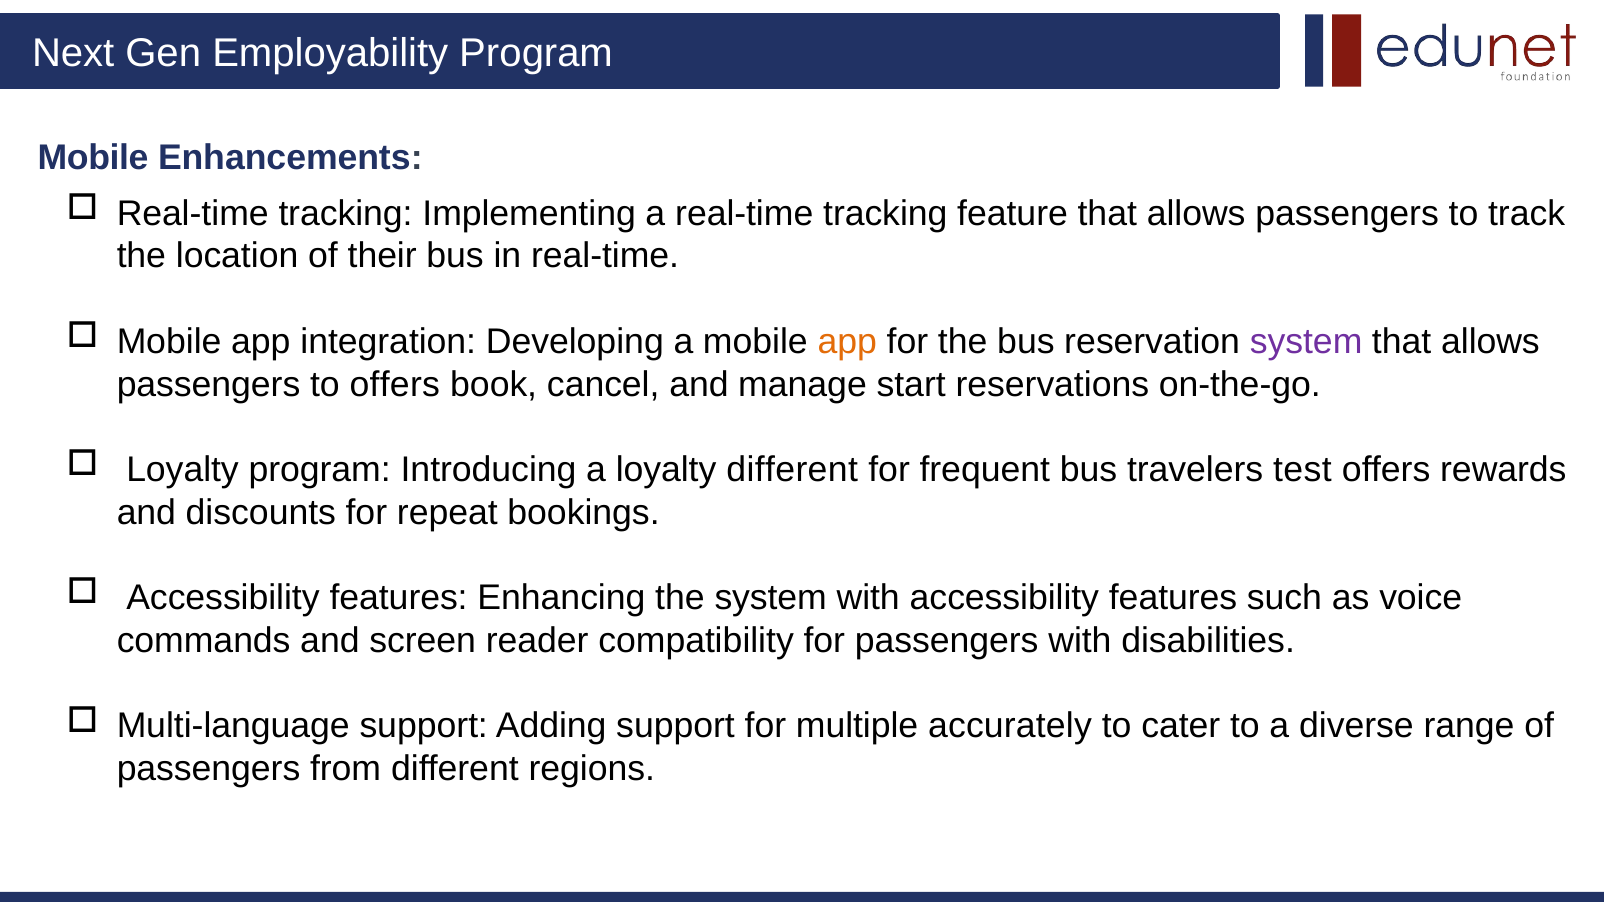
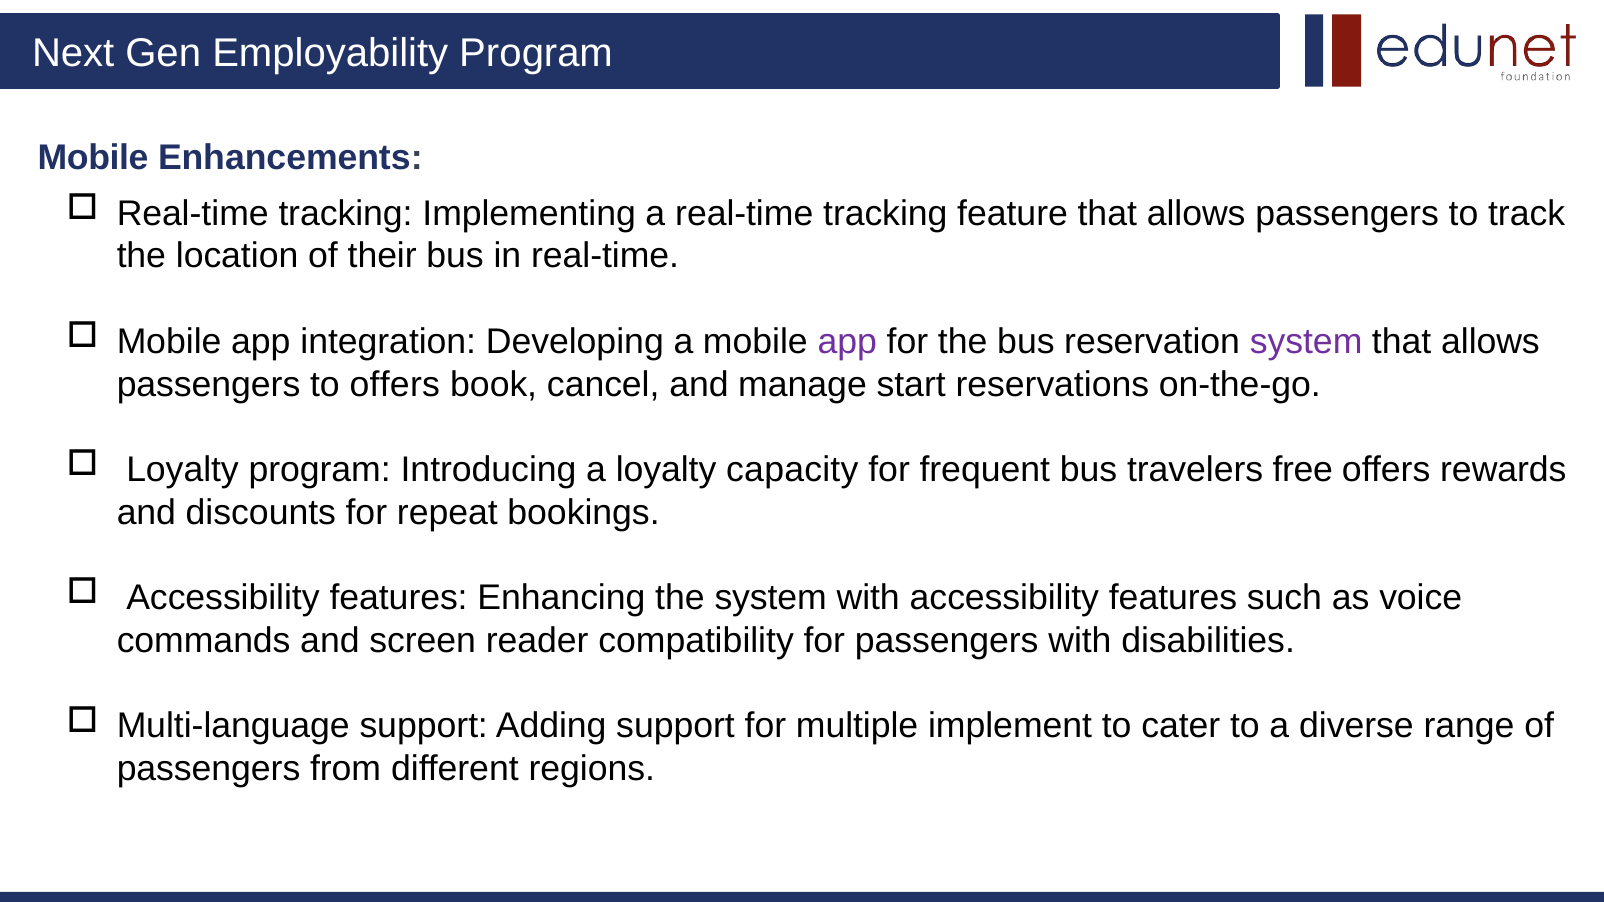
app at (847, 342) colour: orange -> purple
loyalty different: different -> capacity
test: test -> free
accurately: accurately -> implement
